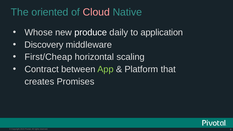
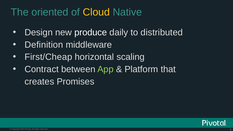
Cloud colour: pink -> yellow
Whose: Whose -> Design
application: application -> distributed
Discovery: Discovery -> Definition
